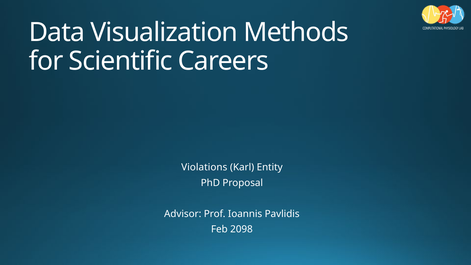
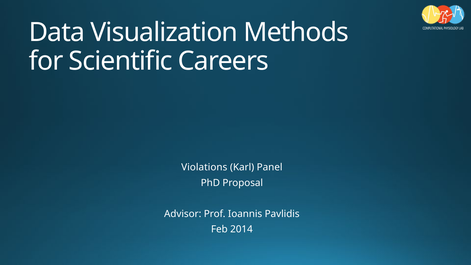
Entity: Entity -> Panel
2098: 2098 -> 2014
